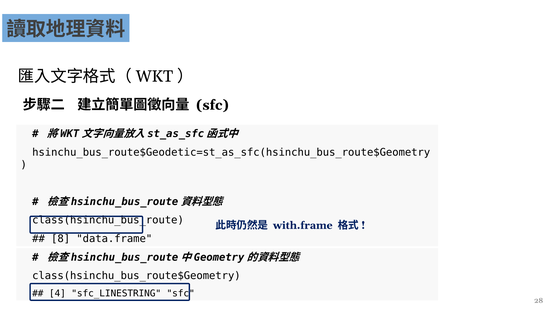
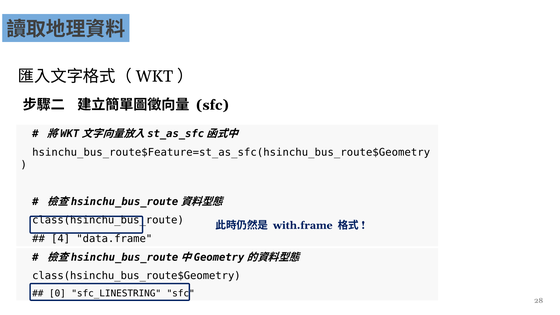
hsinchu_bus_route$Geodetic=st_as_sfc(hsinchu_bus_route$Geometry: hsinchu_bus_route$Geodetic=st_as_sfc(hsinchu_bus_route$Geometry -> hsinchu_bus_route$Feature=st_as_sfc(hsinchu_bus_route$Geometry
8: 8 -> 4
4: 4 -> 0
